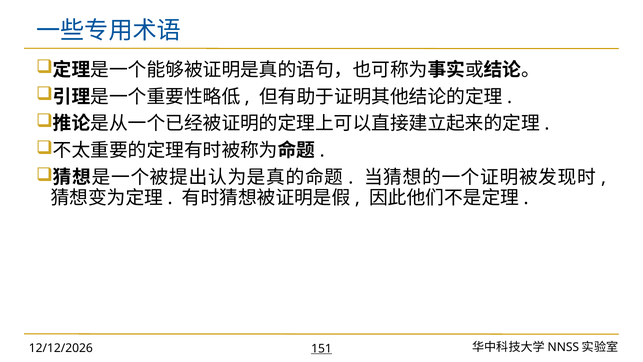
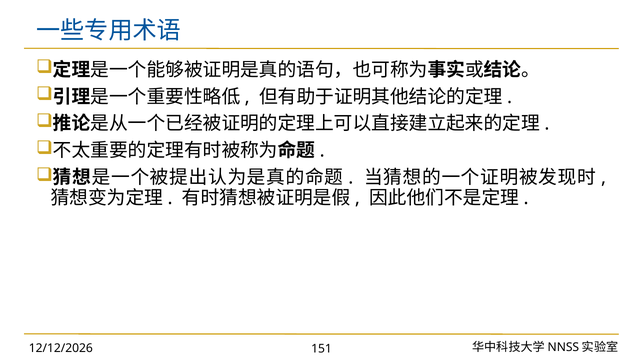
151 underline: present -> none
